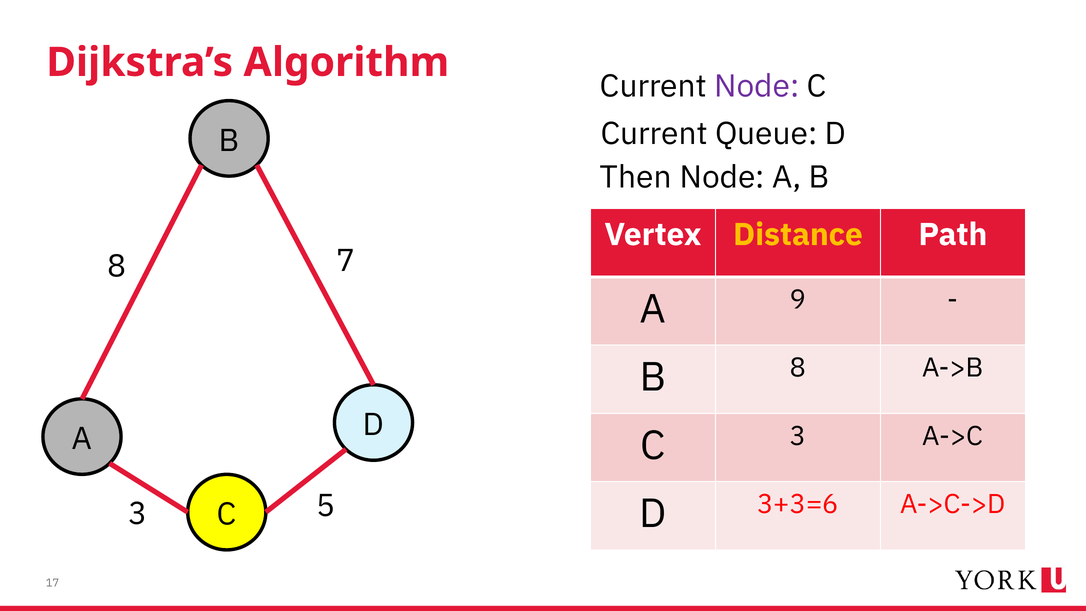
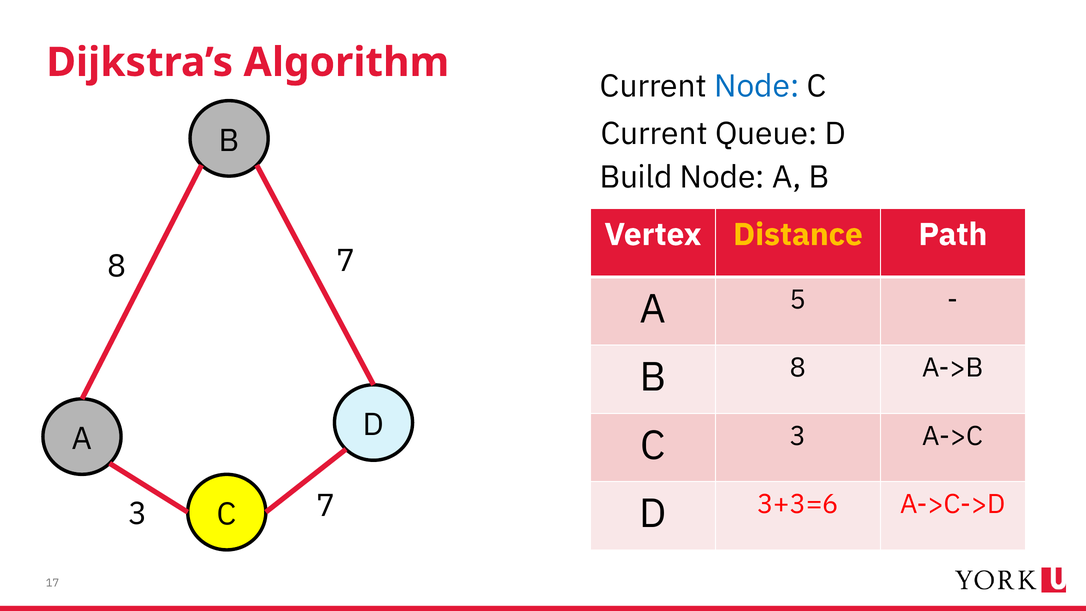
Node at (757, 86) colour: purple -> blue
Then: Then -> Build
9: 9 -> 5
3 5: 5 -> 7
